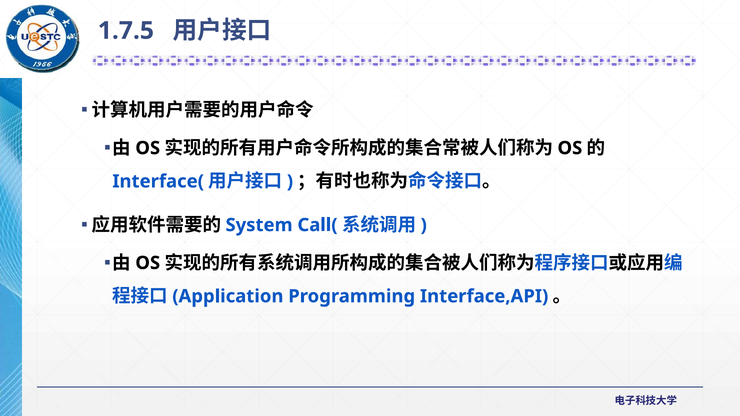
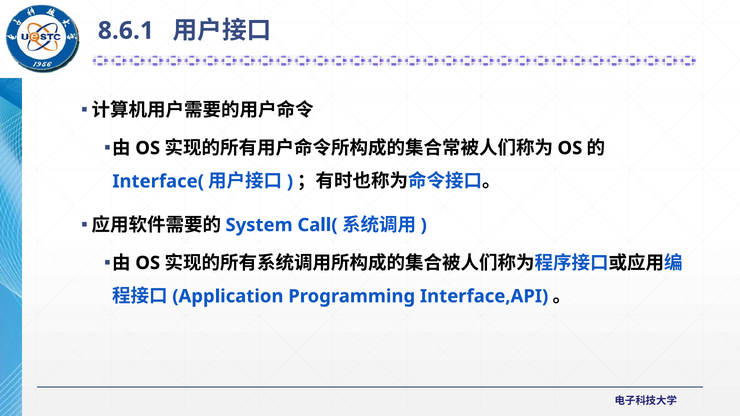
1.7.5: 1.7.5 -> 8.6.1
